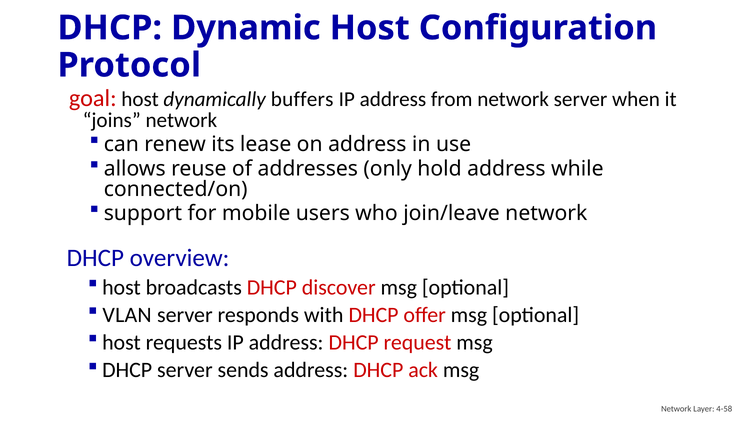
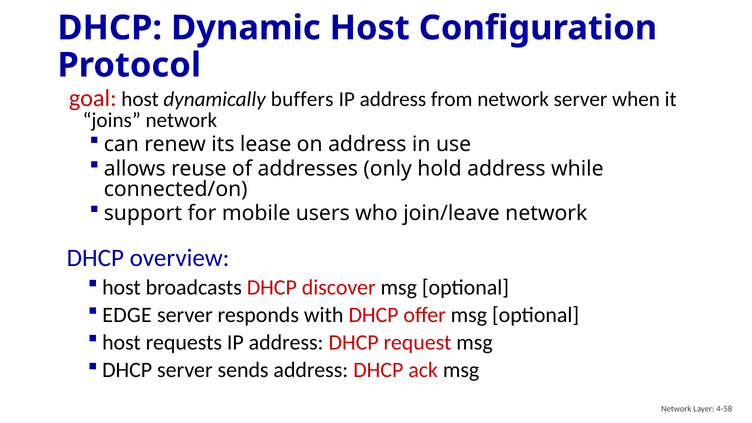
VLAN: VLAN -> EDGE
